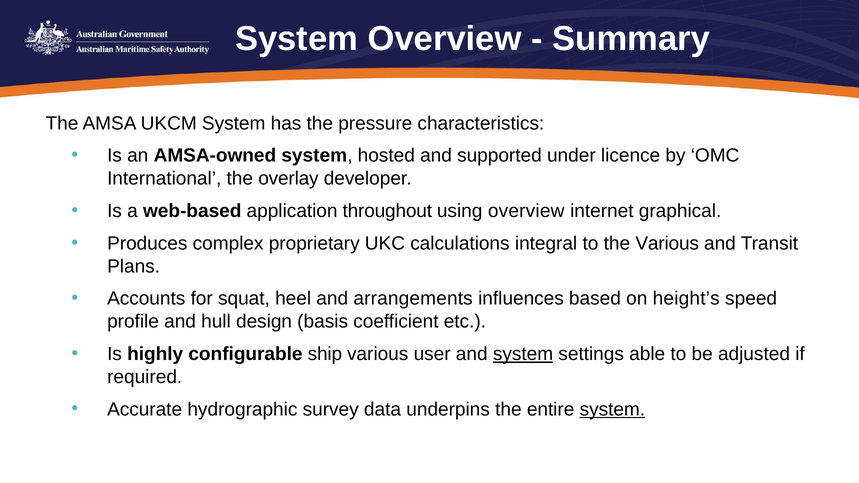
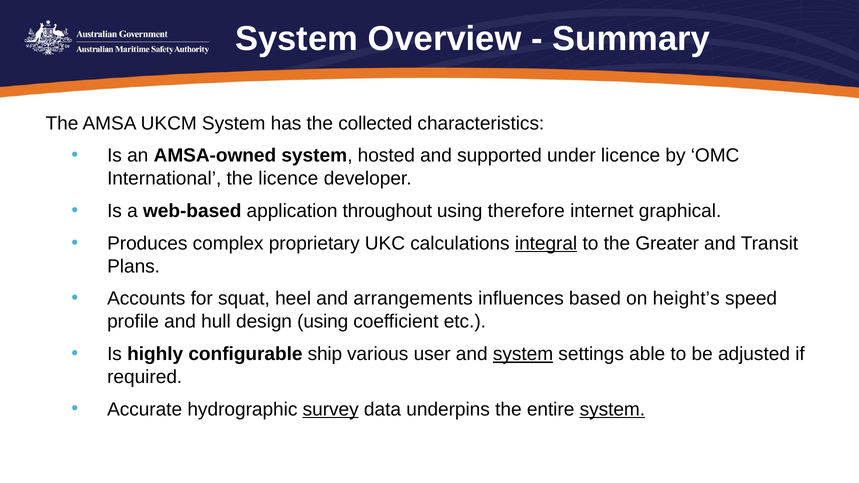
pressure: pressure -> collected
the overlay: overlay -> licence
using overview: overview -> therefore
integral underline: none -> present
the Various: Various -> Greater
design basis: basis -> using
survey underline: none -> present
